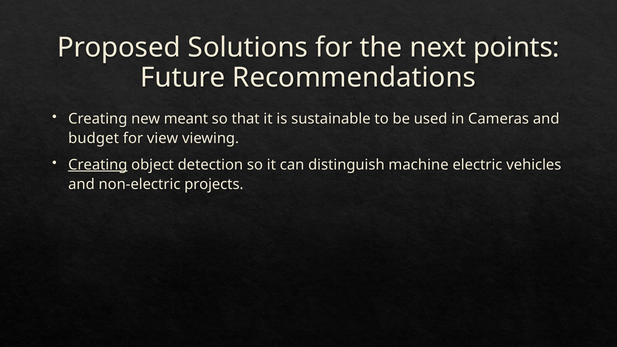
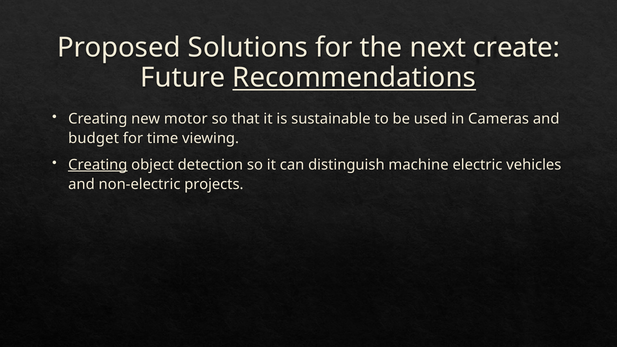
points: points -> create
Recommendations underline: none -> present
meant: meant -> motor
view: view -> time
